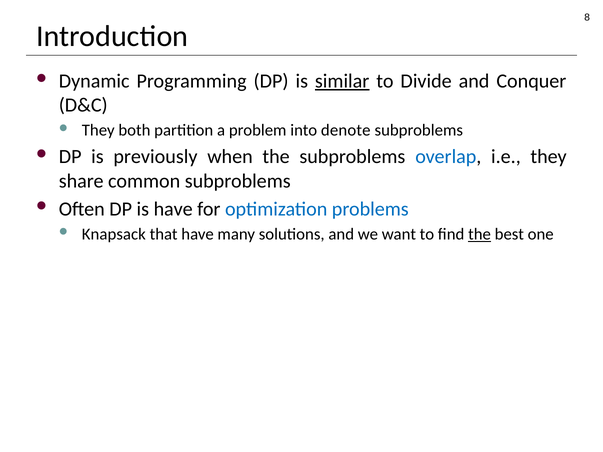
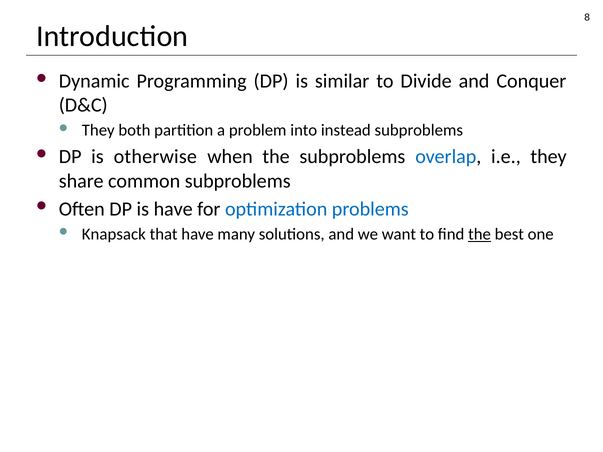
similar underline: present -> none
denote: denote -> instead
previously: previously -> otherwise
